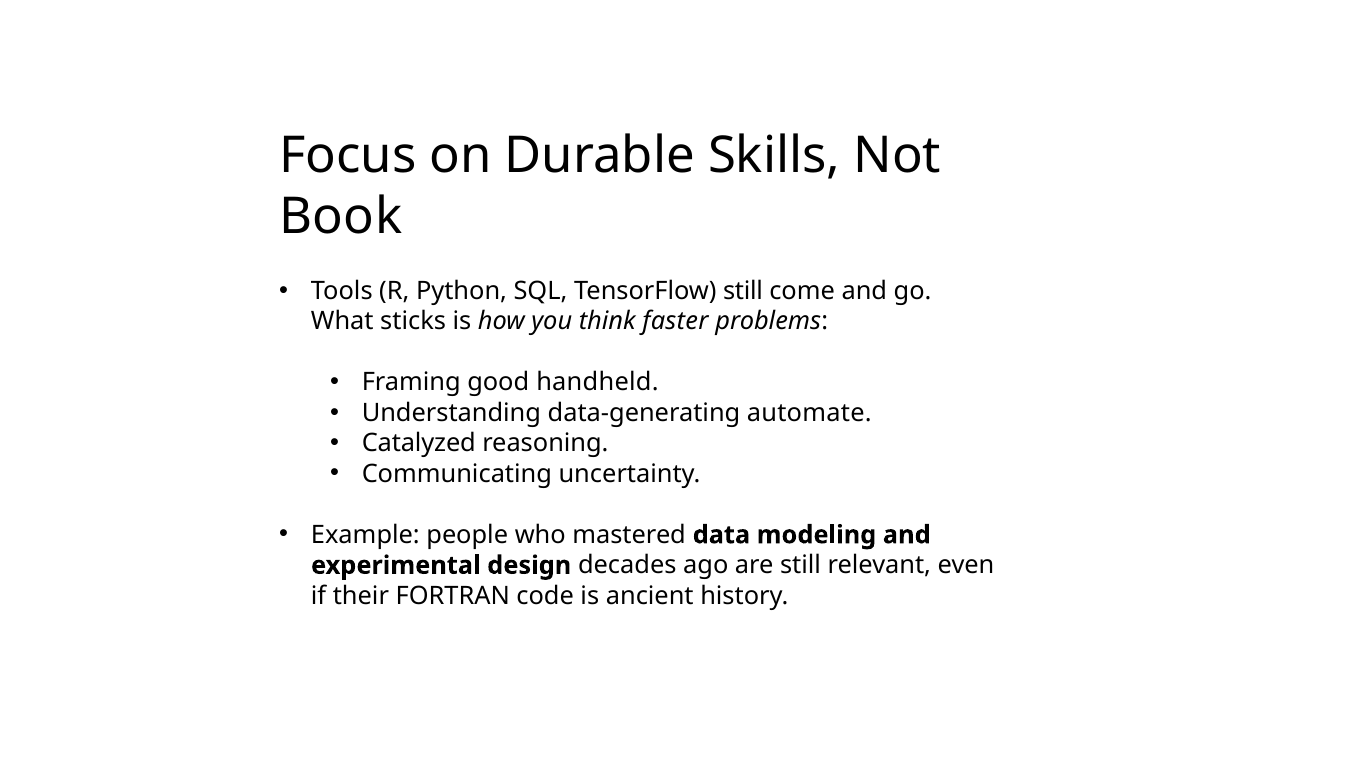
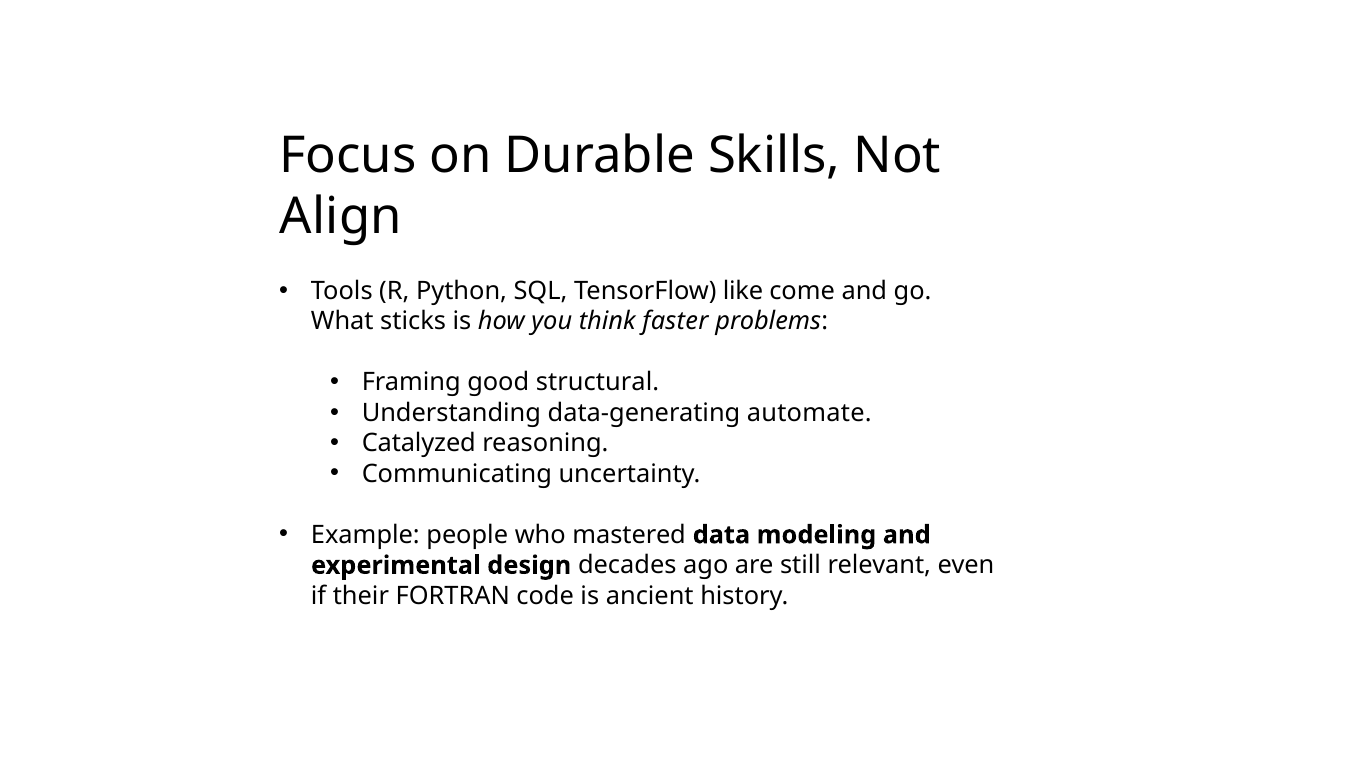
Book: Book -> Align
TensorFlow still: still -> like
handheld: handheld -> structural
